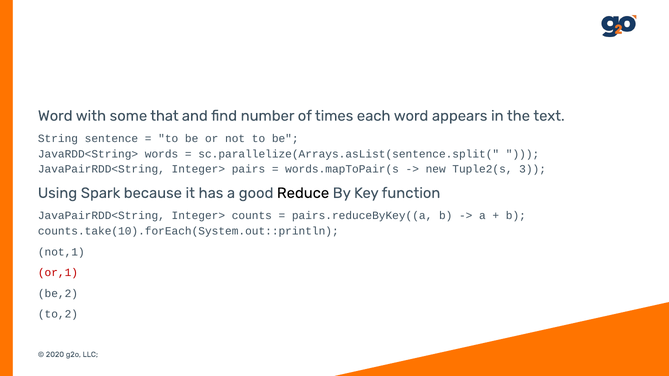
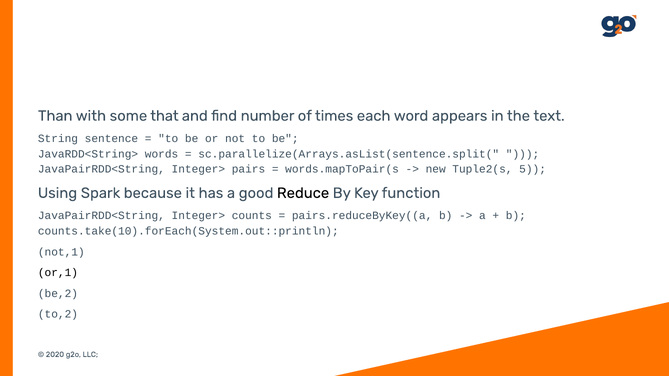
Word at (55, 116): Word -> Than
3: 3 -> 5
or,1 colour: red -> black
